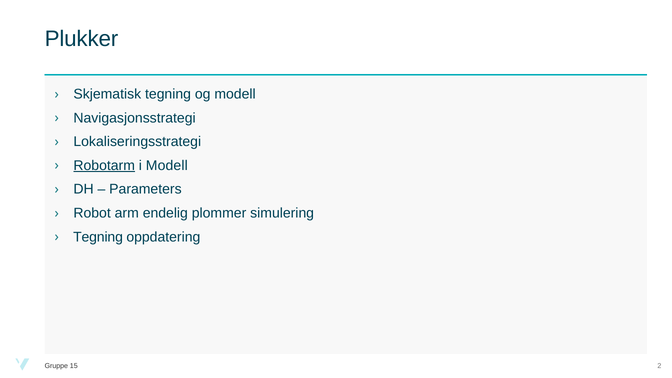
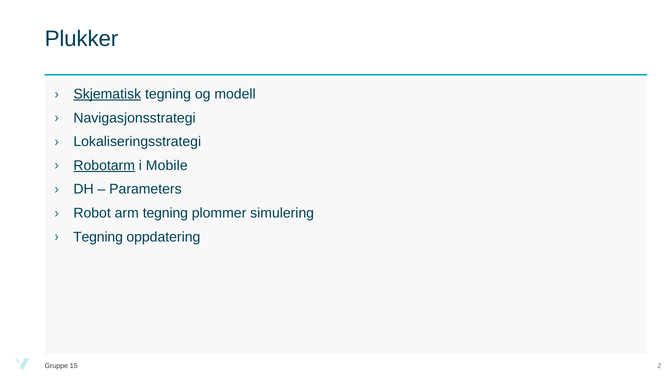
Skjematisk underline: none -> present
i Modell: Modell -> Mobile
arm endelig: endelig -> tegning
